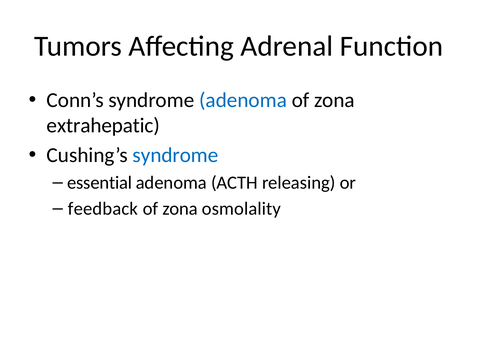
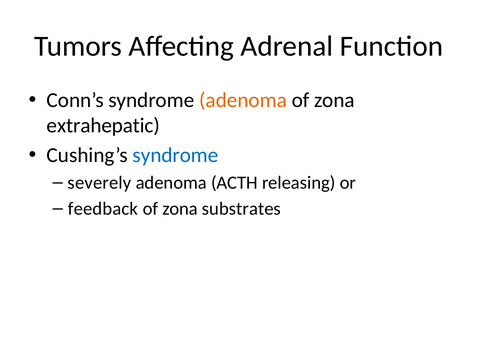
adenoma at (243, 100) colour: blue -> orange
essential: essential -> severely
osmolality: osmolality -> substrates
